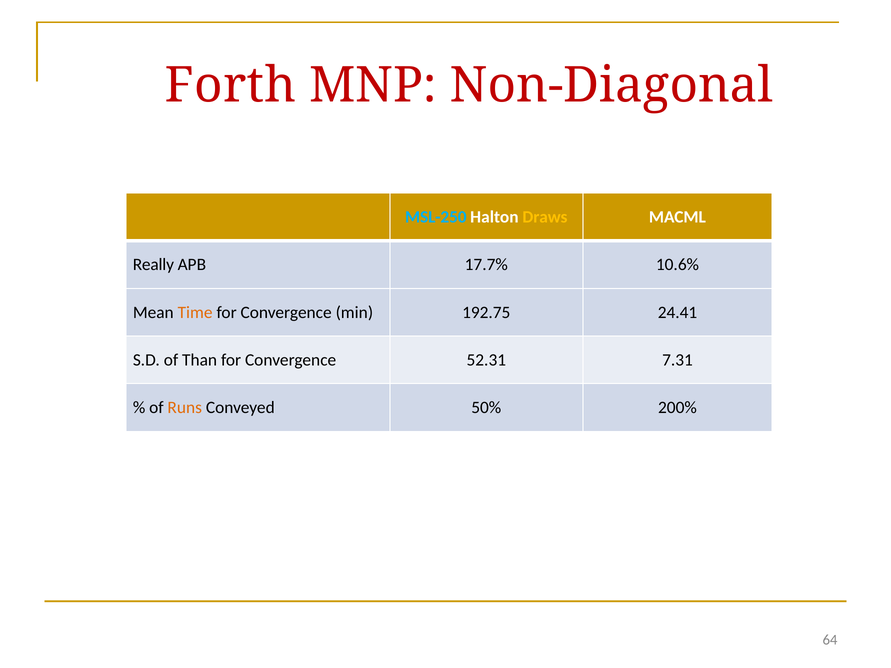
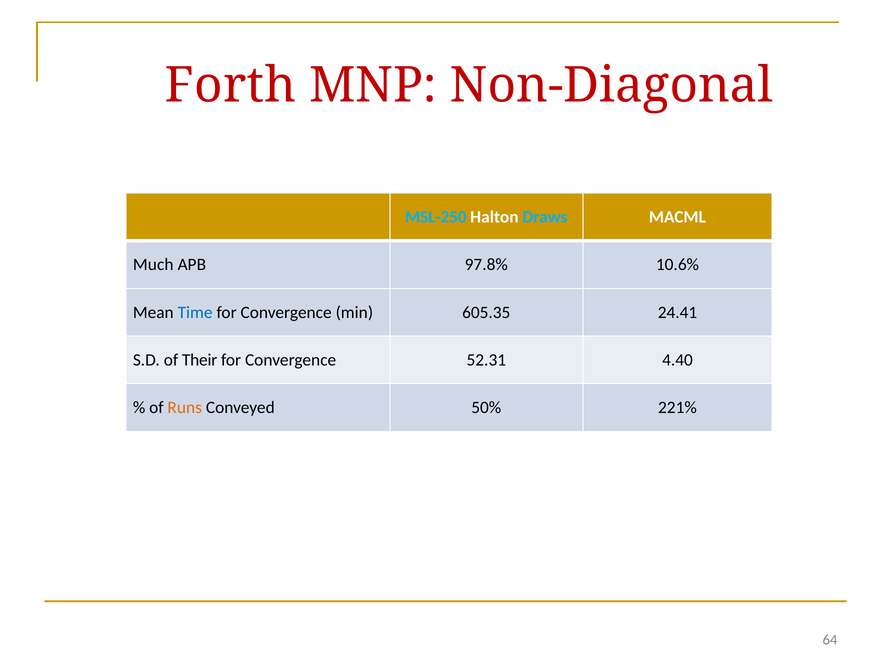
Draws colour: yellow -> light blue
Really: Really -> Much
17.7%: 17.7% -> 97.8%
Time colour: orange -> blue
192.75: 192.75 -> 605.35
Than: Than -> Their
7.31: 7.31 -> 4.40
200%: 200% -> 221%
